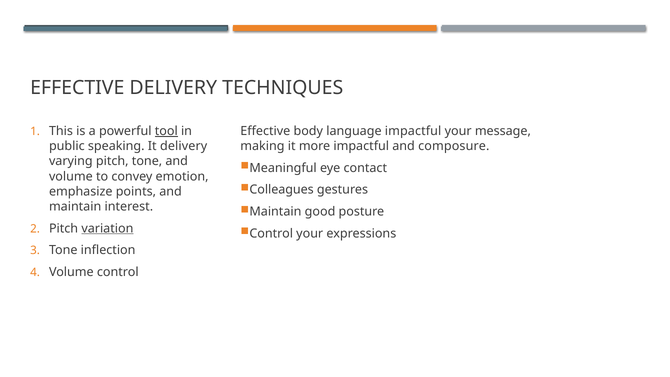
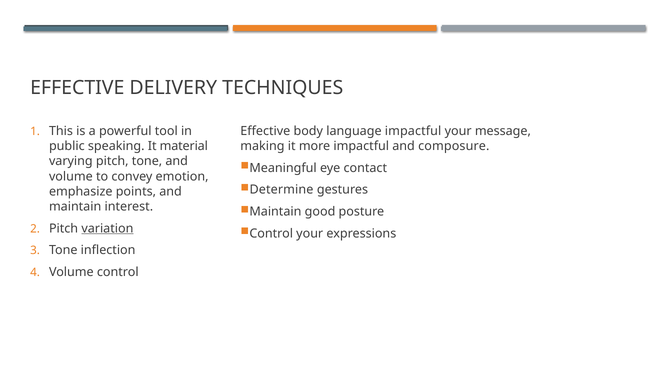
tool underline: present -> none
It delivery: delivery -> material
Colleagues: Colleagues -> Determine
